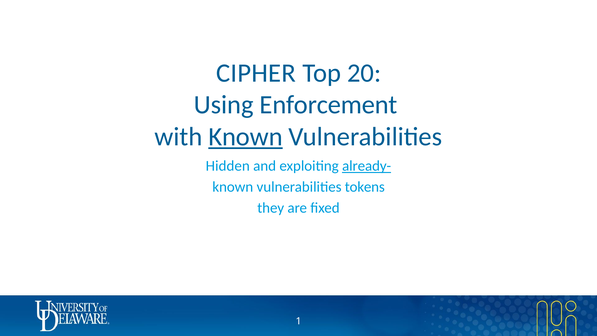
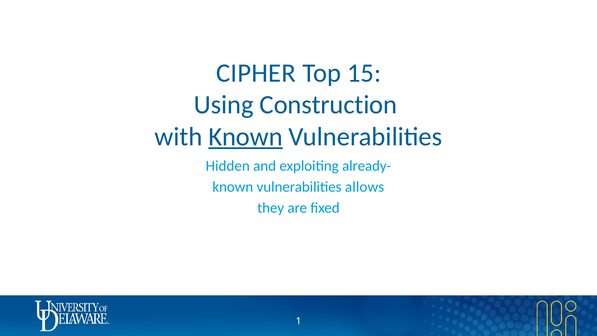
20: 20 -> 15
Enforcement: Enforcement -> Construction
already- underline: present -> none
tokens: tokens -> allows
